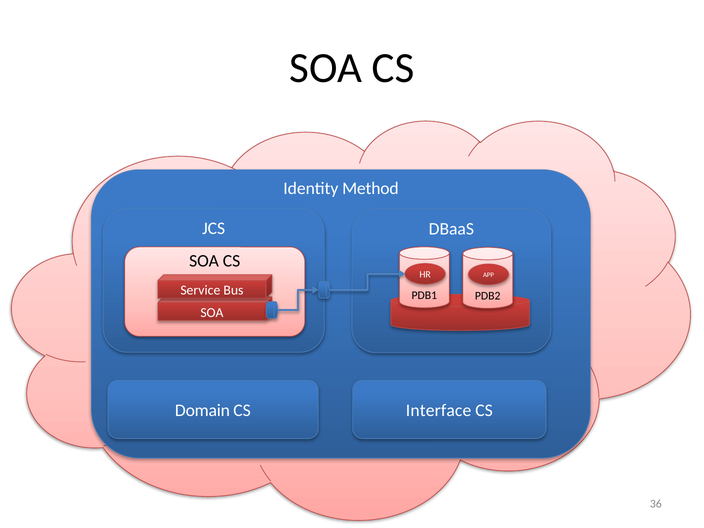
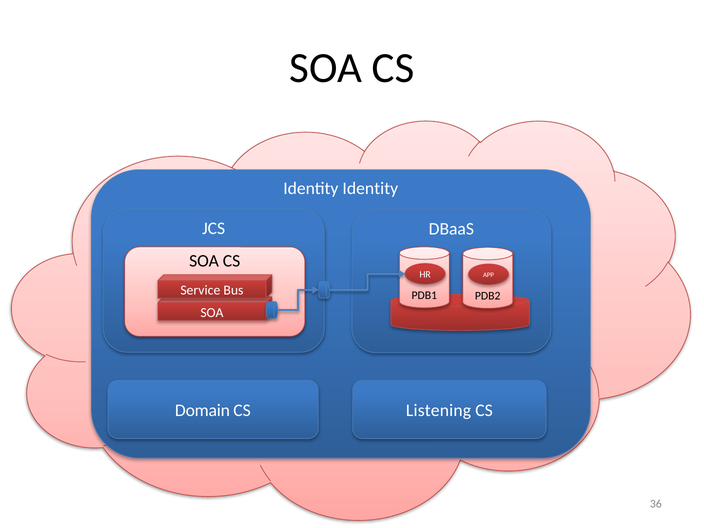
Identity Method: Method -> Identity
Interface: Interface -> Listening
